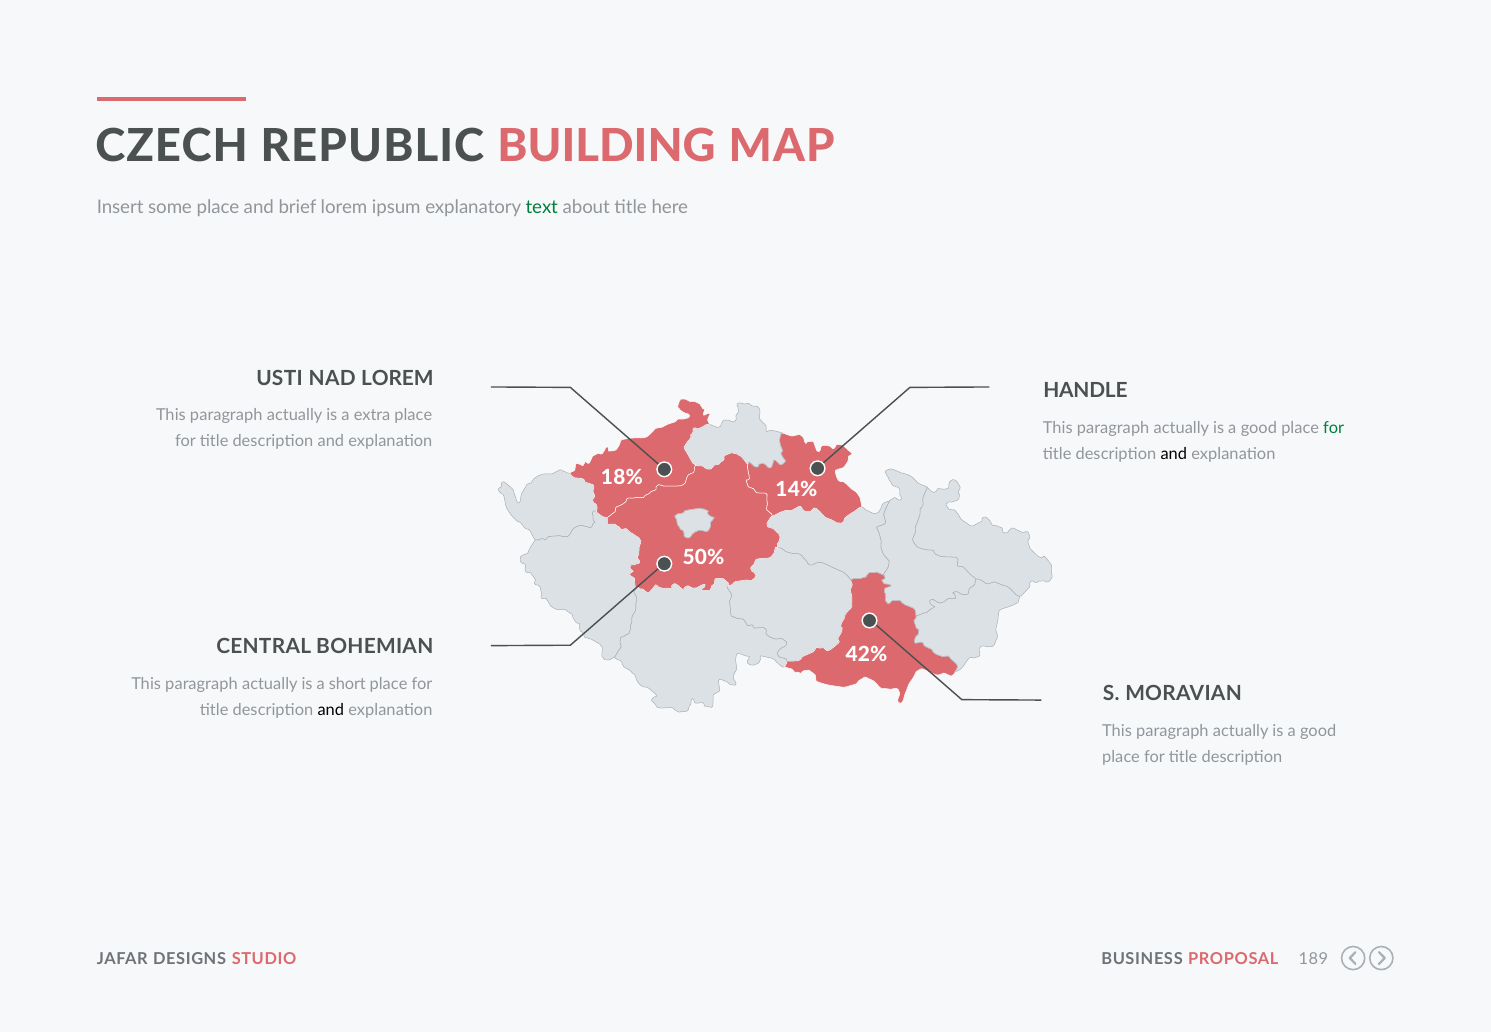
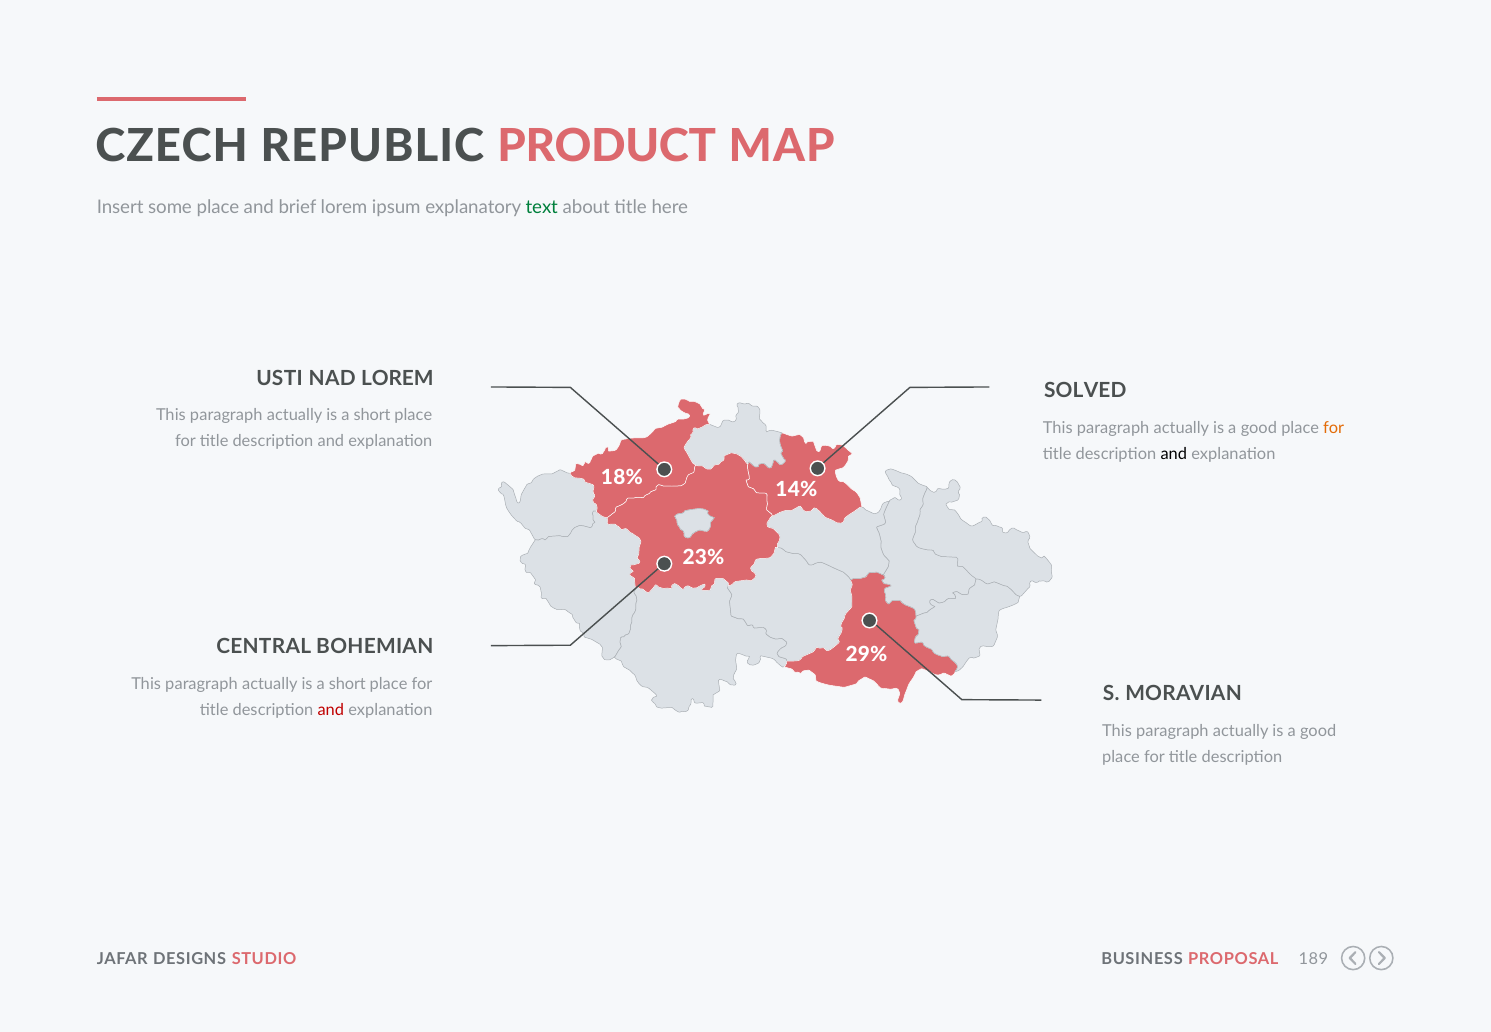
BUILDING: BUILDING -> PRODUCT
HANDLE: HANDLE -> SOLVED
extra at (372, 415): extra -> short
for at (1334, 428) colour: green -> orange
50%: 50% -> 23%
42%: 42% -> 29%
and at (331, 710) colour: black -> red
